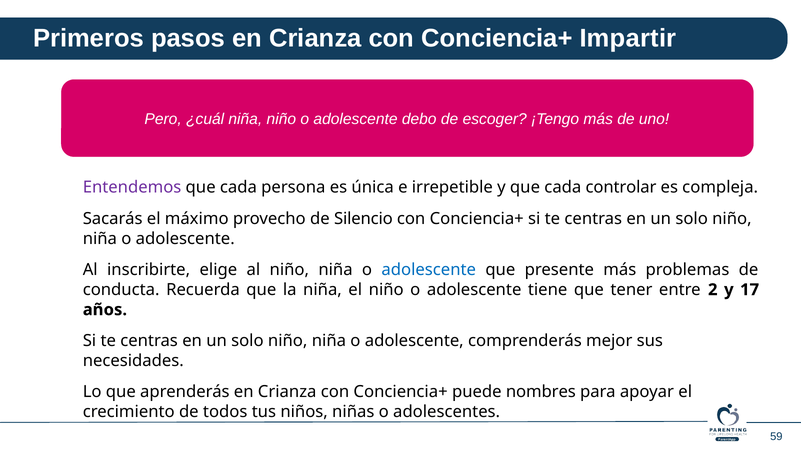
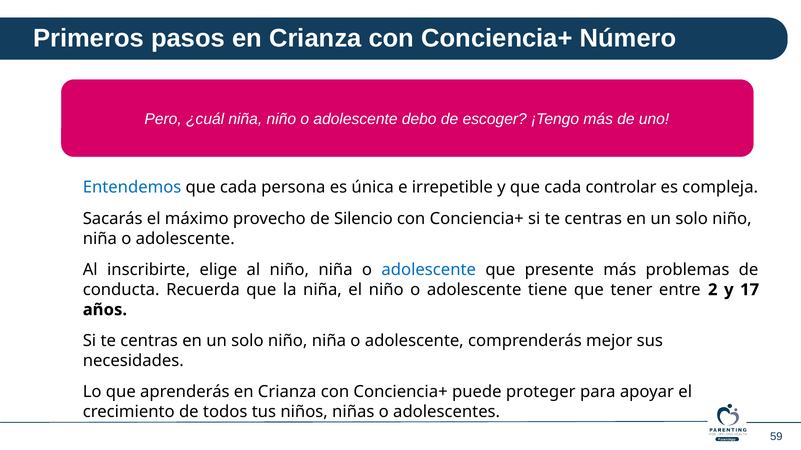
Impartir: Impartir -> Número
Entendemos colour: purple -> blue
nombres: nombres -> proteger
